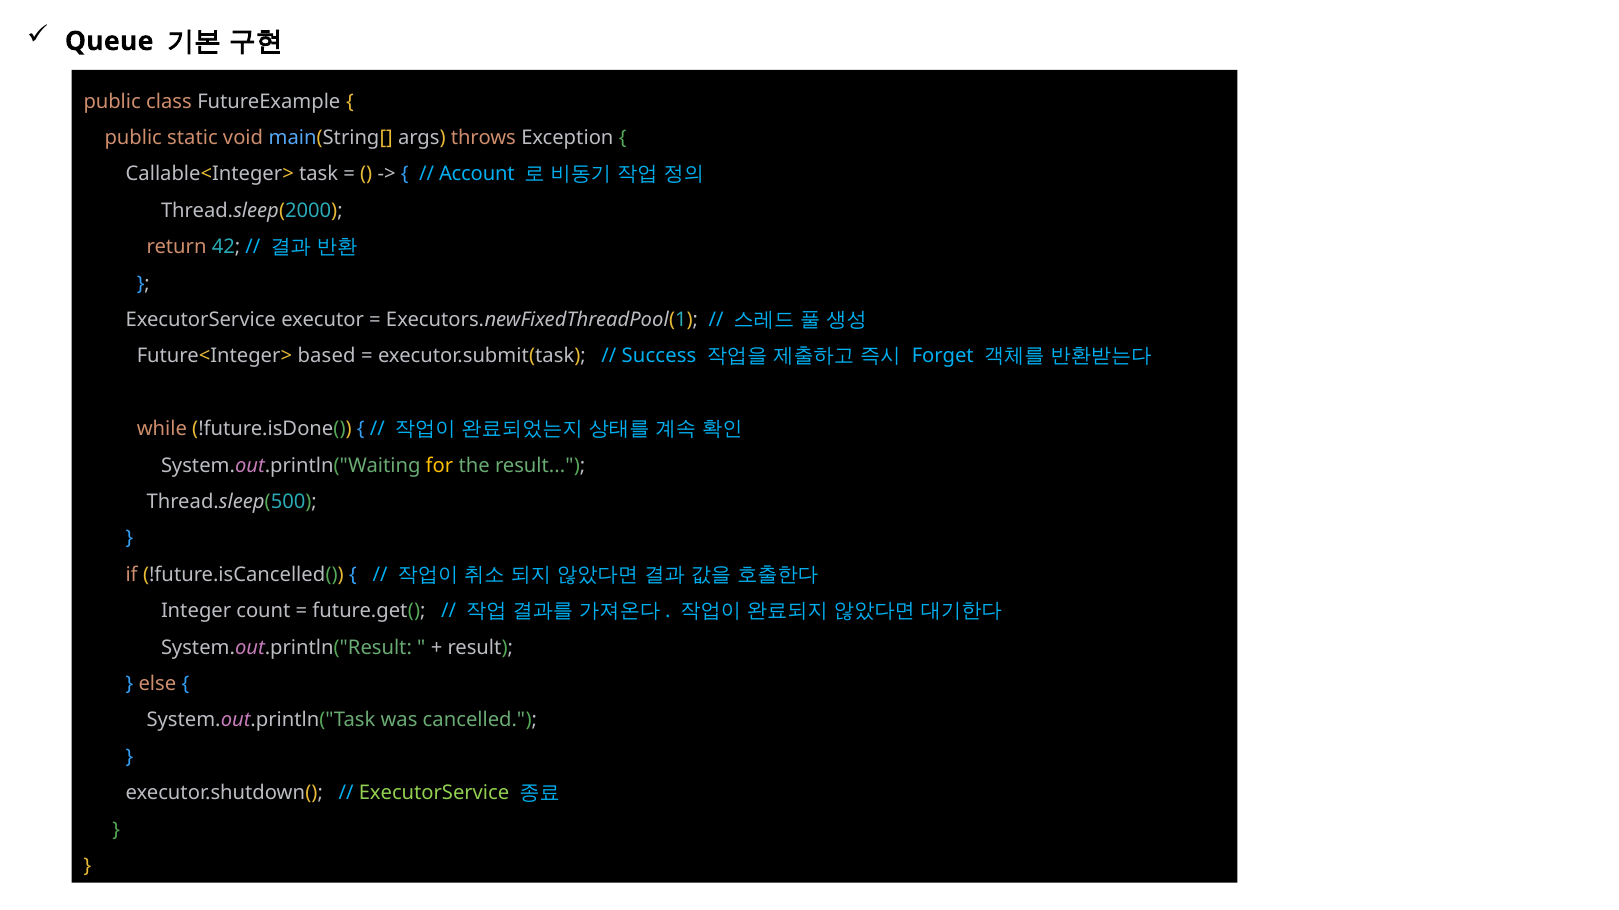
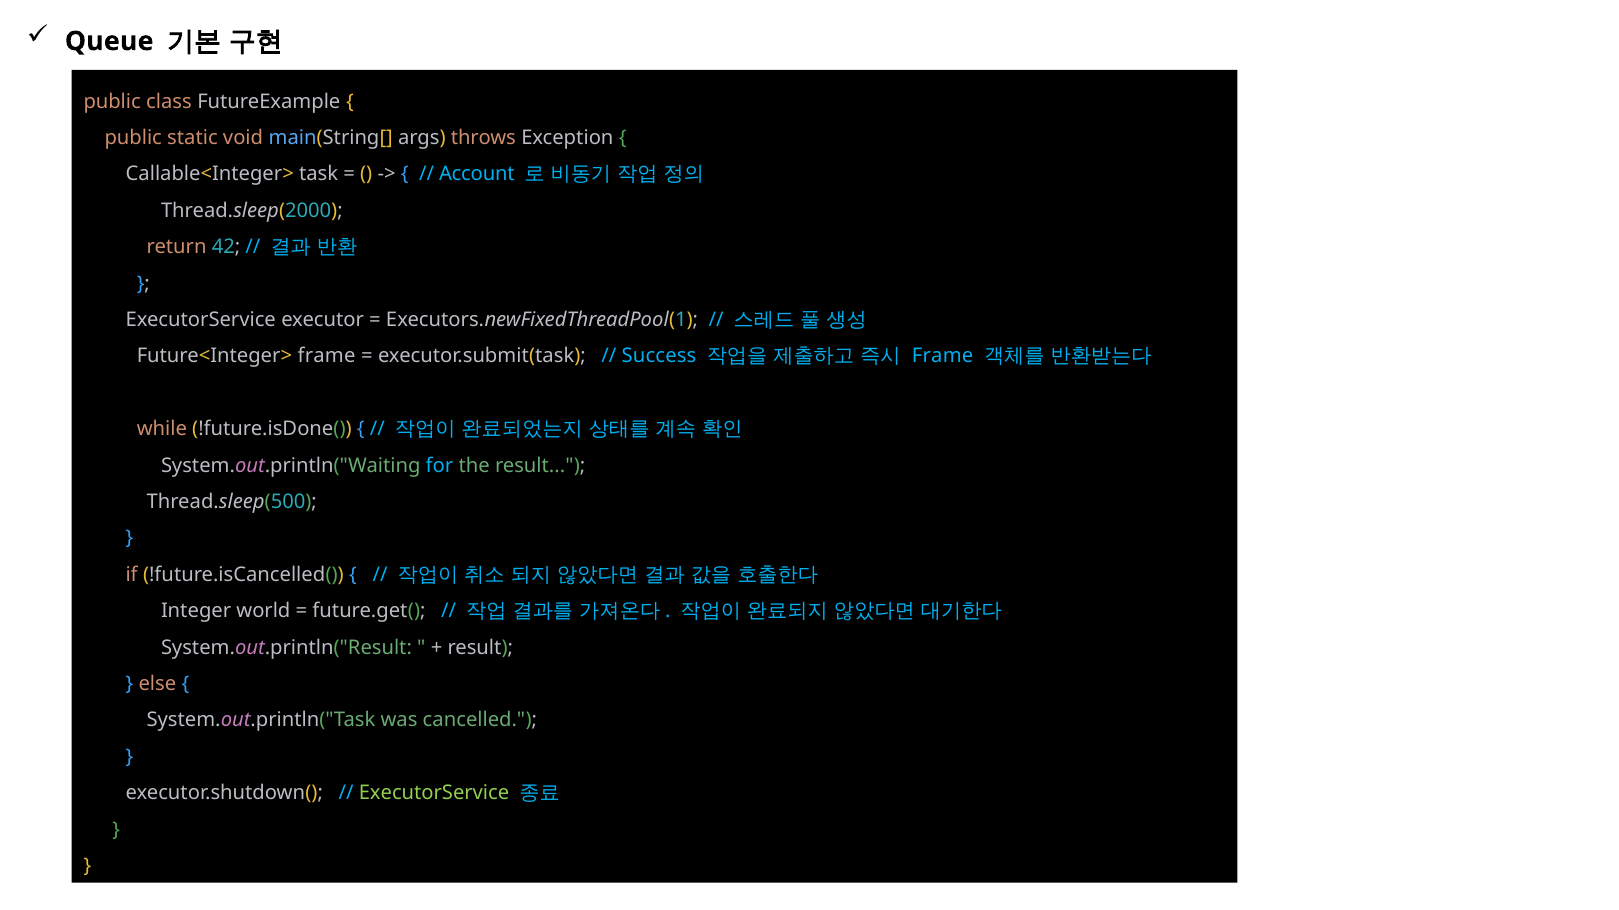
Future<Integer> based: based -> frame
Forget at (943, 357): Forget -> Frame
for colour: yellow -> light blue
count: count -> world
